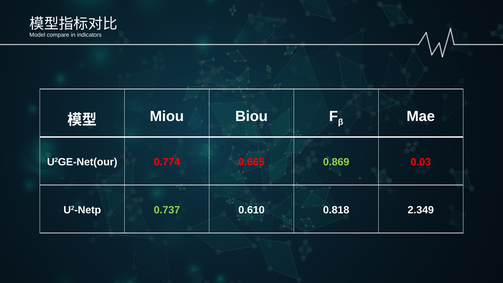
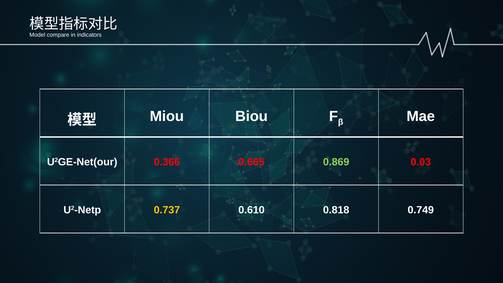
0.774: 0.774 -> 0.366
0.737 colour: light green -> yellow
2.349: 2.349 -> 0.749
